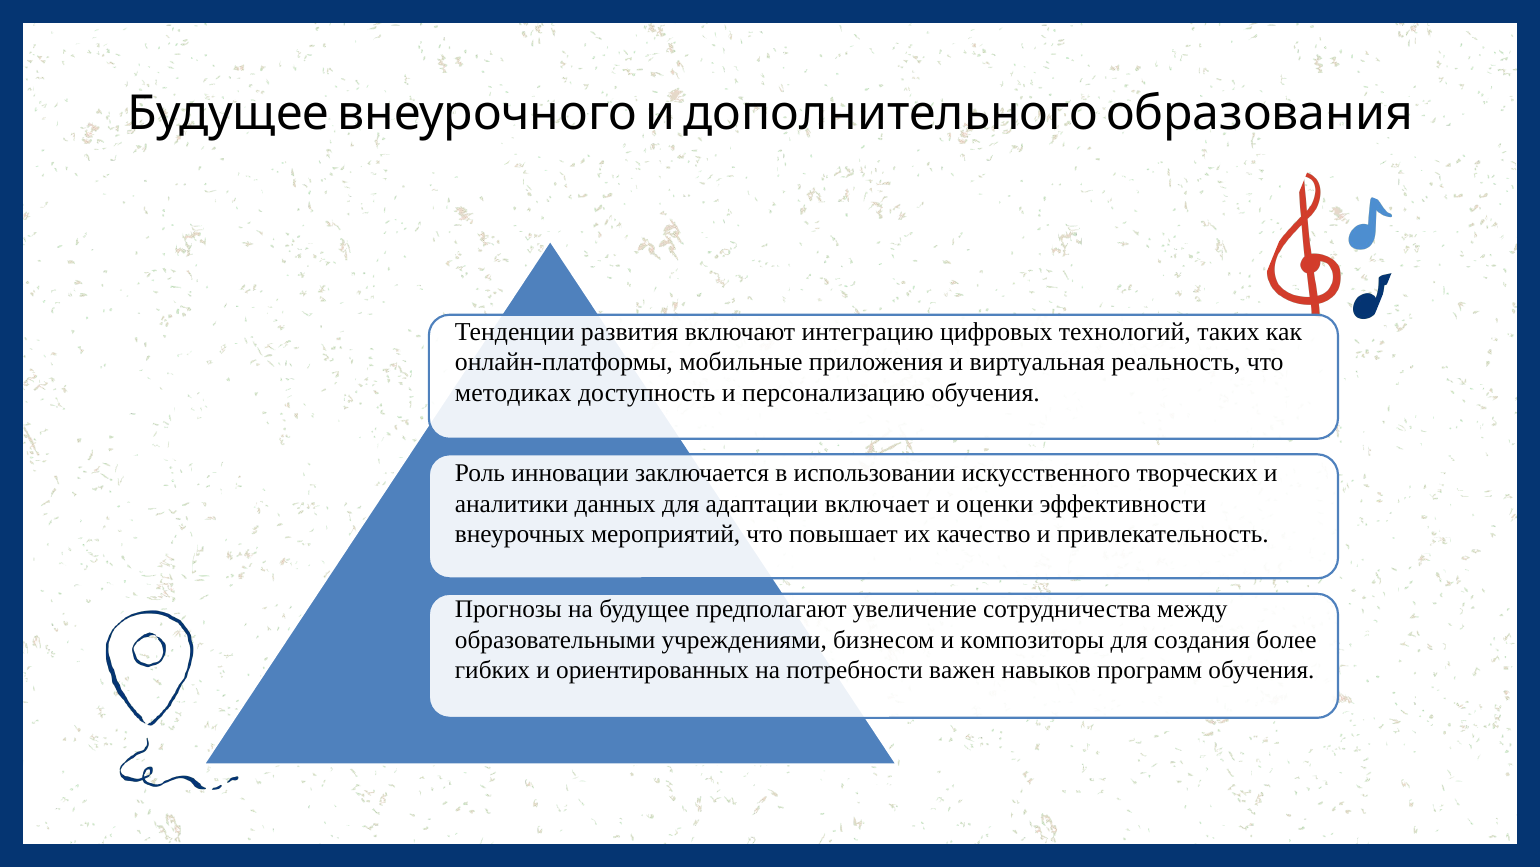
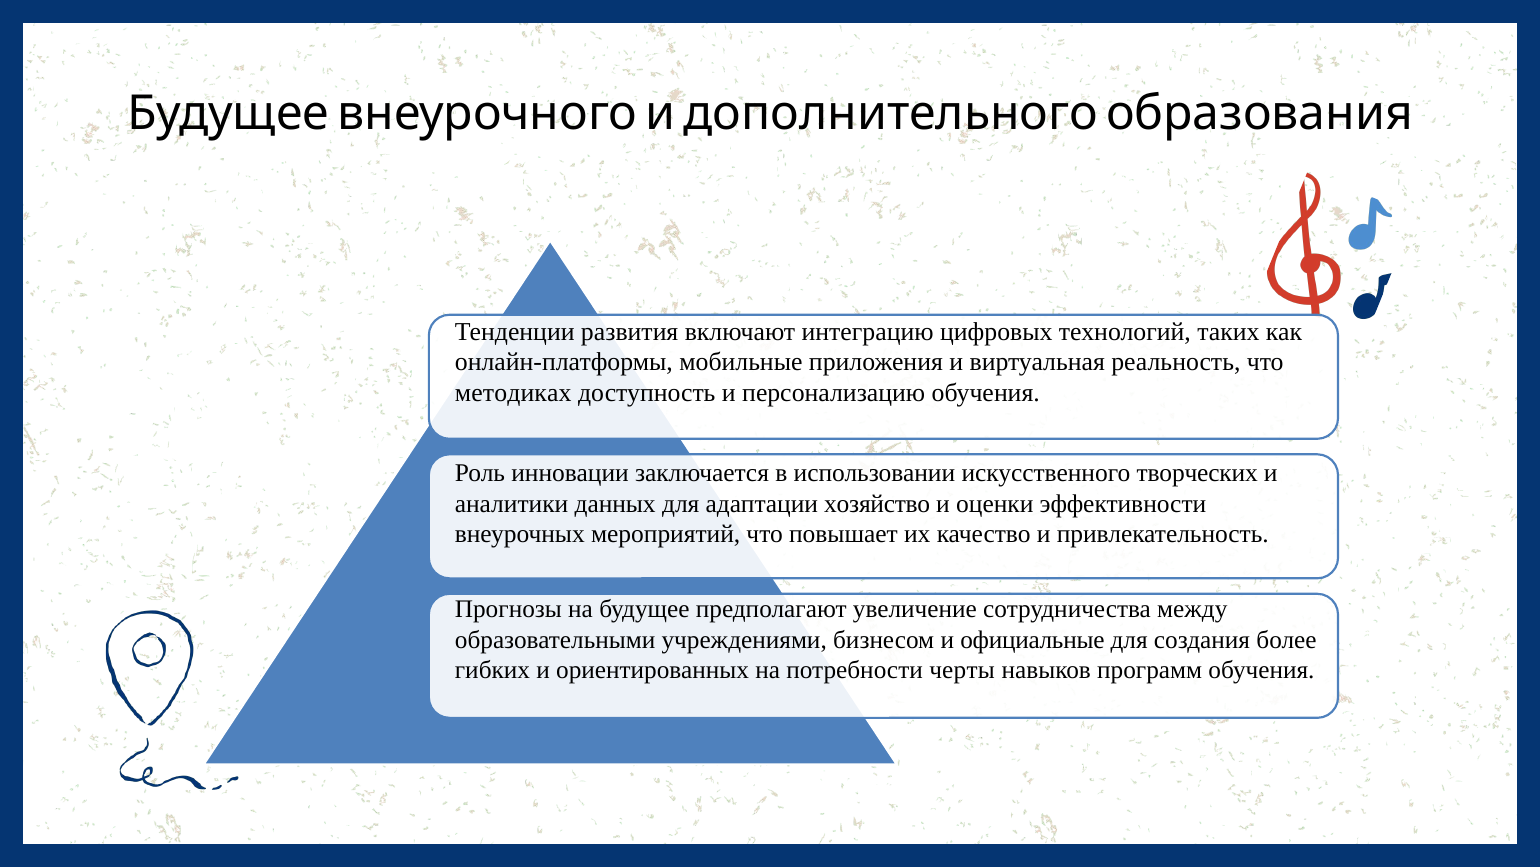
включает: включает -> хозяйство
композиторы: композиторы -> официальные
важен: важен -> черты
